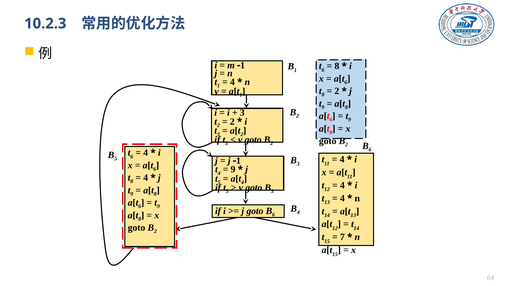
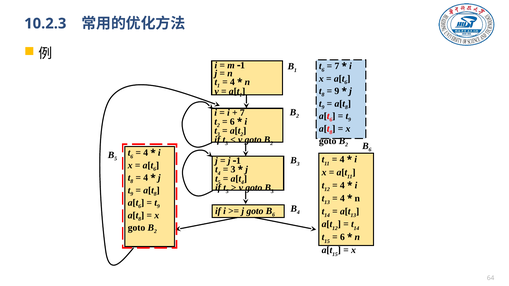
8 at (337, 66): 8 -> 7
2 at (337, 91): 2 -> 9
3 at (242, 113): 3 -> 7
2 at (232, 122): 2 -> 6
9 at (233, 170): 9 -> 3
7 at (342, 237): 7 -> 6
